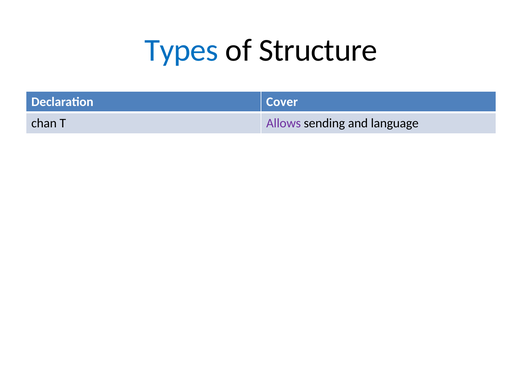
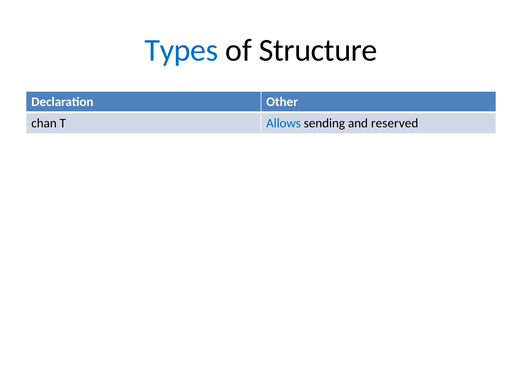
Cover: Cover -> Other
Allows colour: purple -> blue
language: language -> reserved
